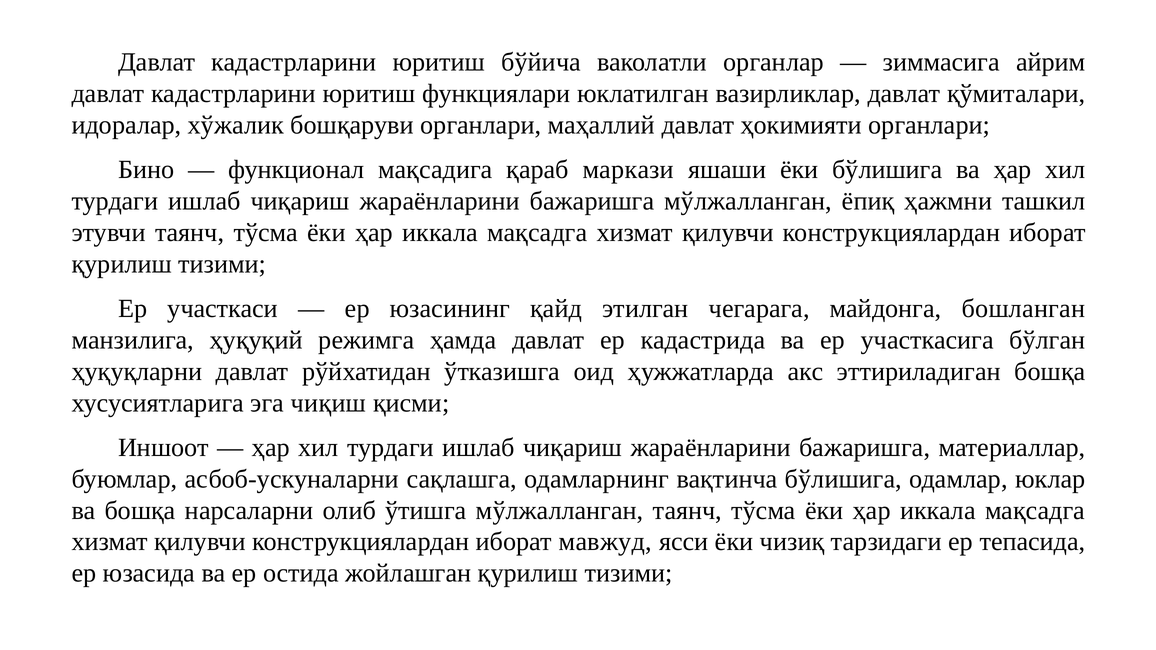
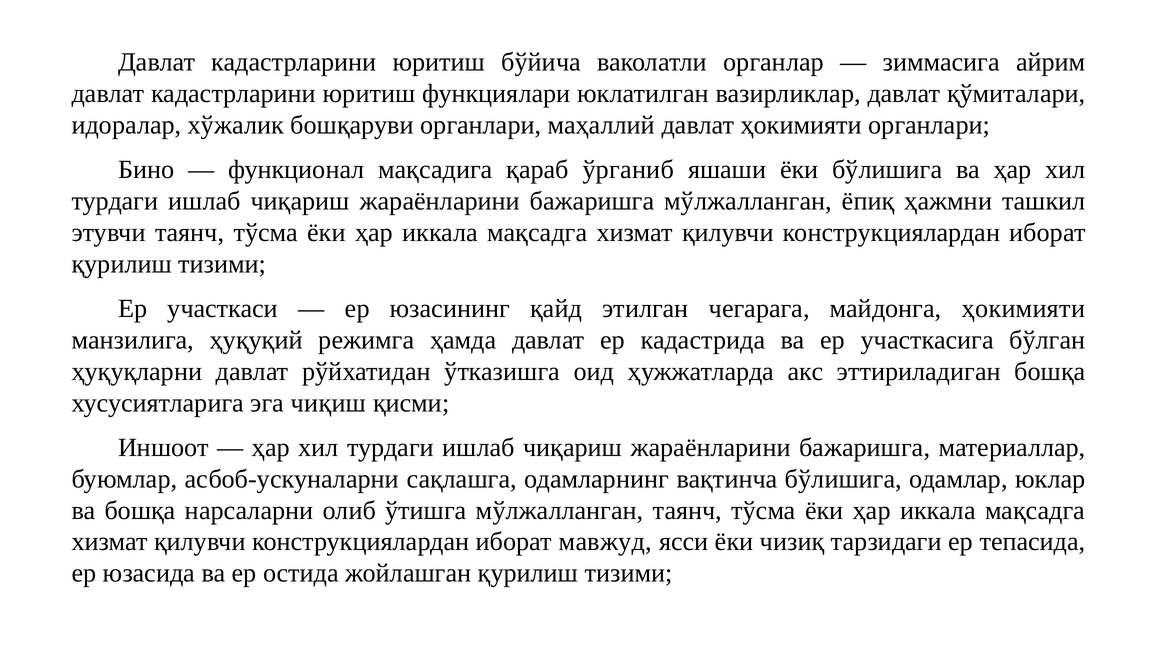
маркази: маркази -> ўрганиб
майдонга бошланган: бошланган -> ҳокимияти
